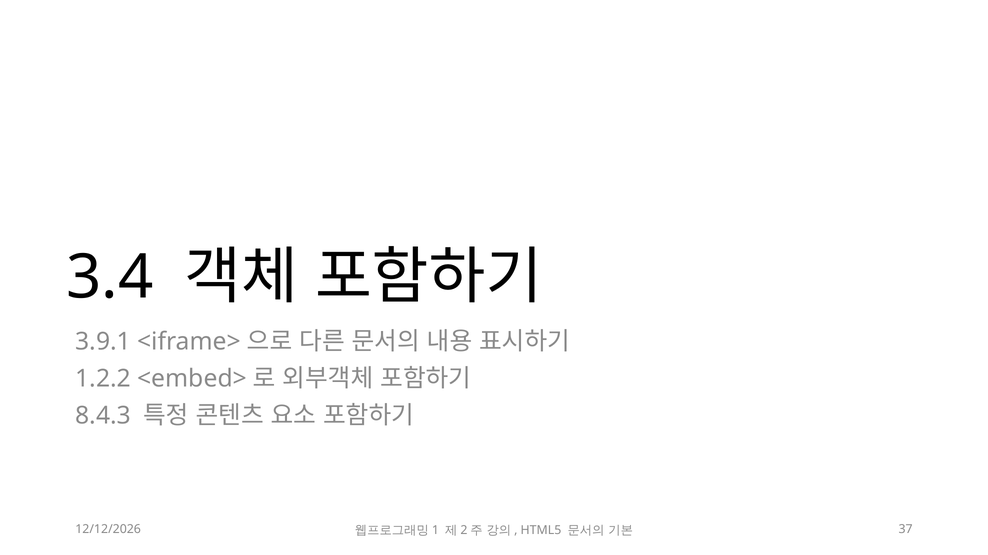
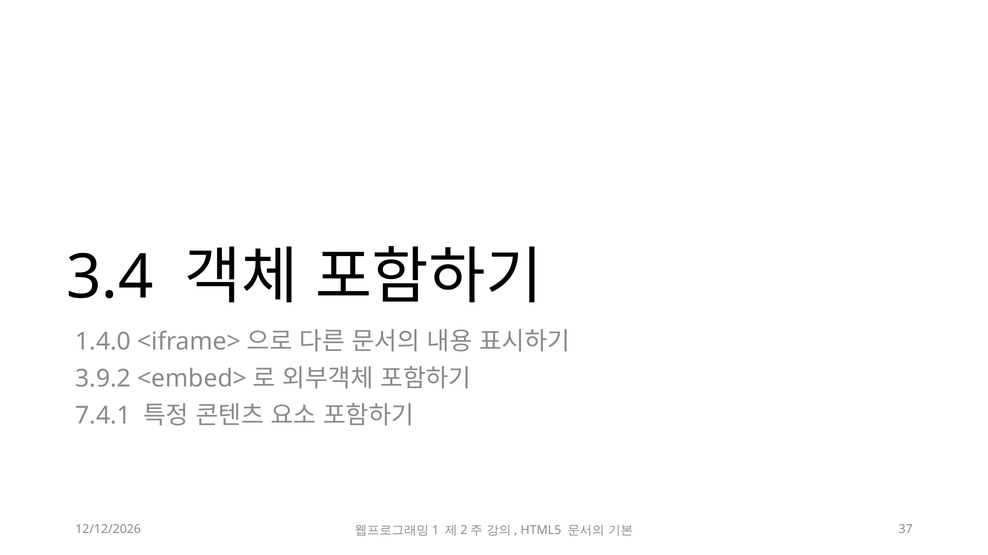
3.9.1: 3.9.1 -> 1.4.0
1.2.2: 1.2.2 -> 3.9.2
8.4.3: 8.4.3 -> 7.4.1
